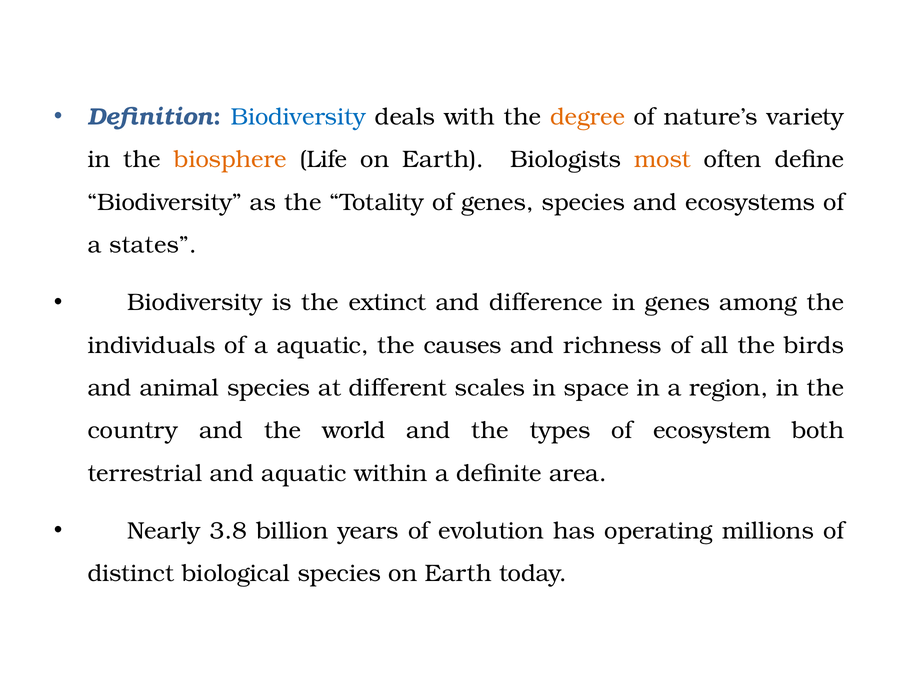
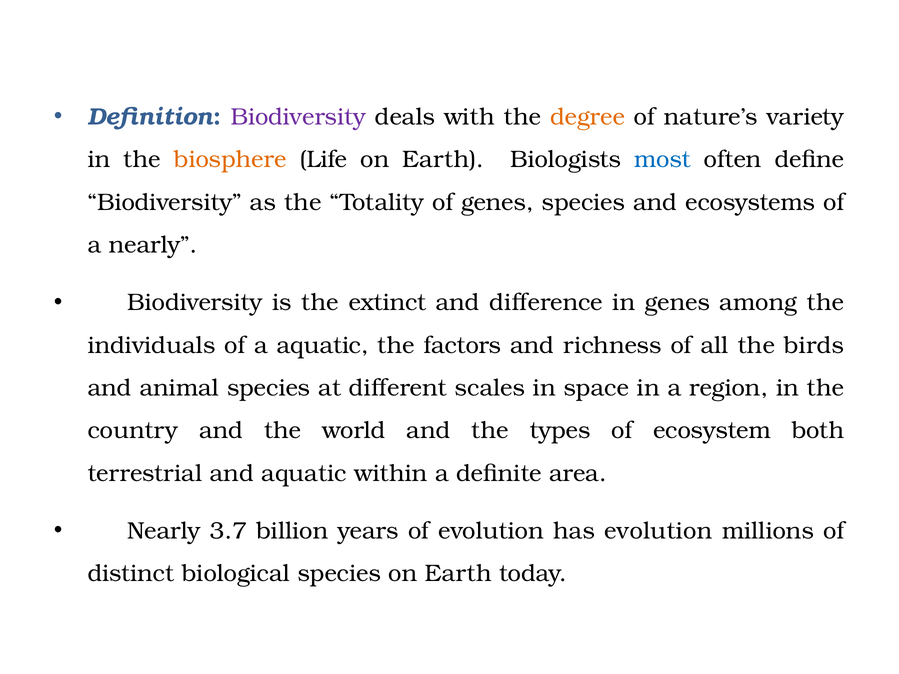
Biodiversity at (298, 117) colour: blue -> purple
most colour: orange -> blue
a states: states -> nearly
causes: causes -> factors
3.8: 3.8 -> 3.7
has operating: operating -> evolution
